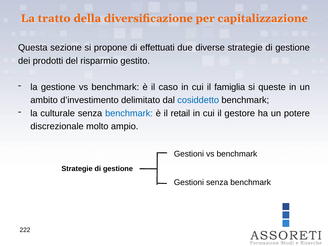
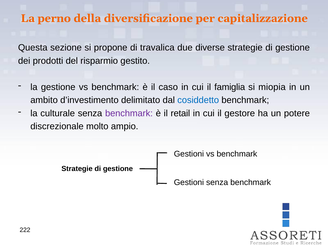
tratto: tratto -> perno
effettuati: effettuati -> travalica
queste: queste -> miopia
benchmark at (129, 113) colour: blue -> purple
